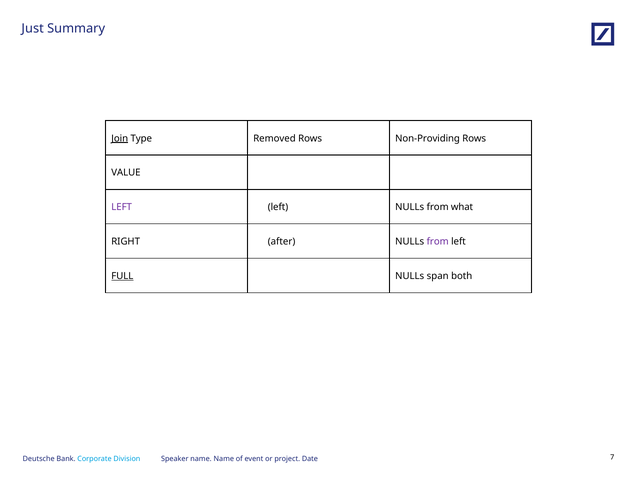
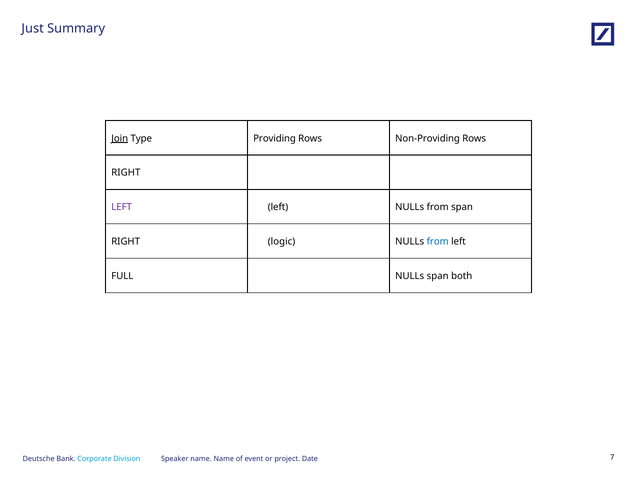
Removed: Removed -> Providing
VALUE at (126, 173): VALUE -> RIGHT
from what: what -> span
after: after -> logic
from at (438, 242) colour: purple -> blue
FULL underline: present -> none
